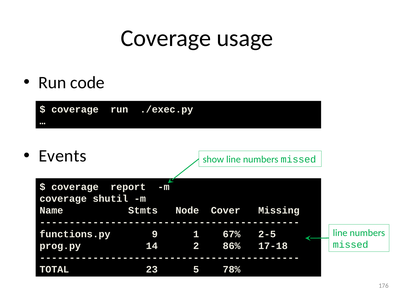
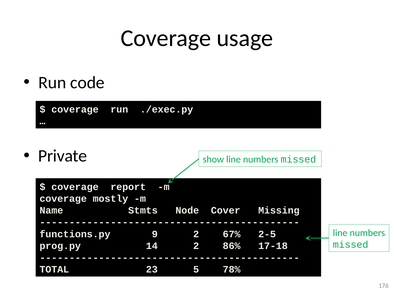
Events: Events -> Private
shutil: shutil -> mostly
9 1: 1 -> 2
